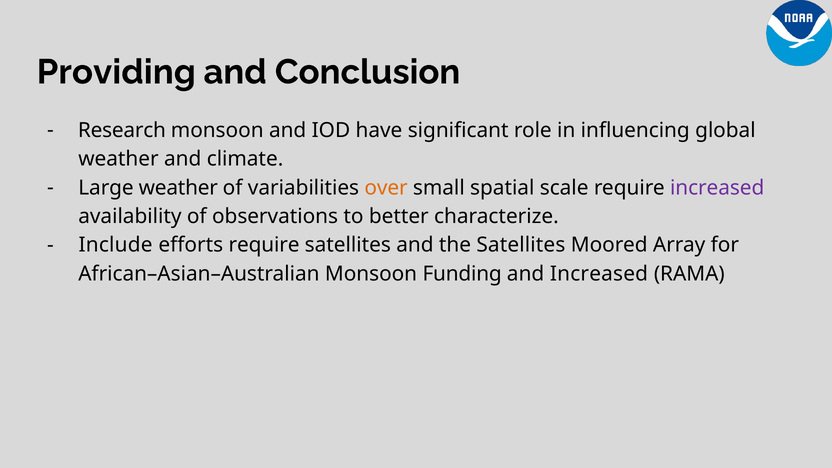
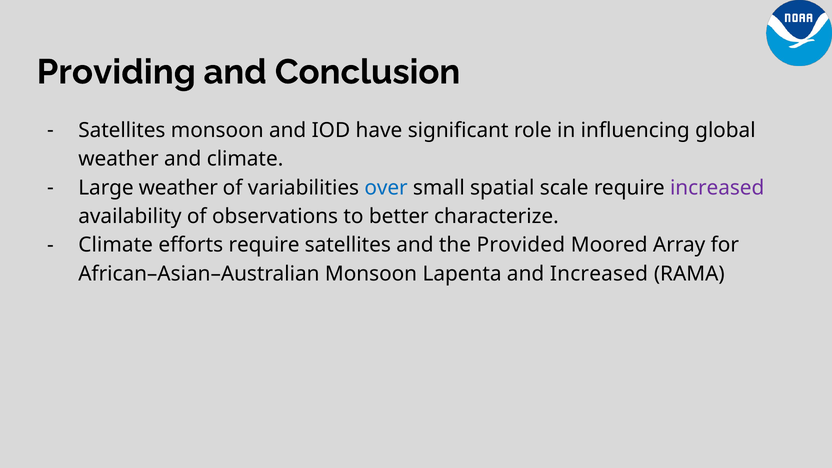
Research at (122, 130): Research -> Satellites
over colour: orange -> blue
Include at (116, 245): Include -> Climate
the Satellites: Satellites -> Provided
Funding: Funding -> Lapenta
